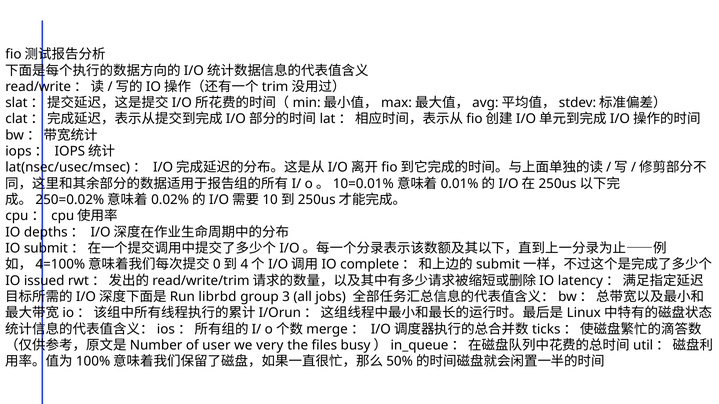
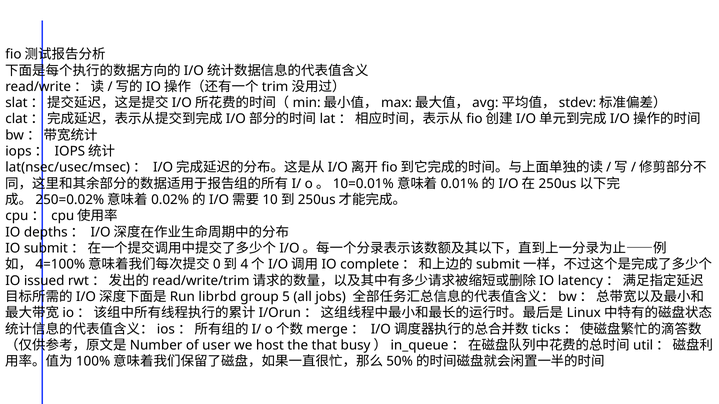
3: 3 -> 5
very: very -> host
files: files -> that
